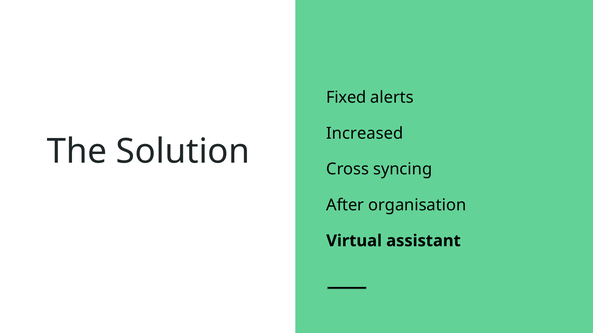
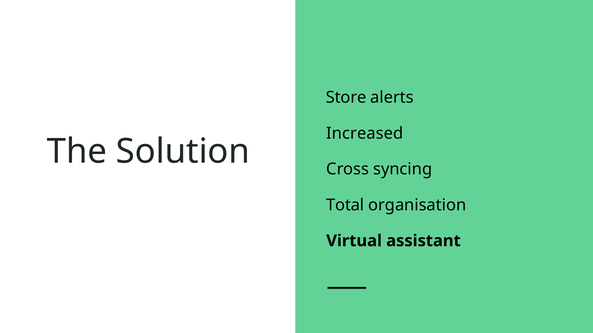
Fixed: Fixed -> Store
After: After -> Total
